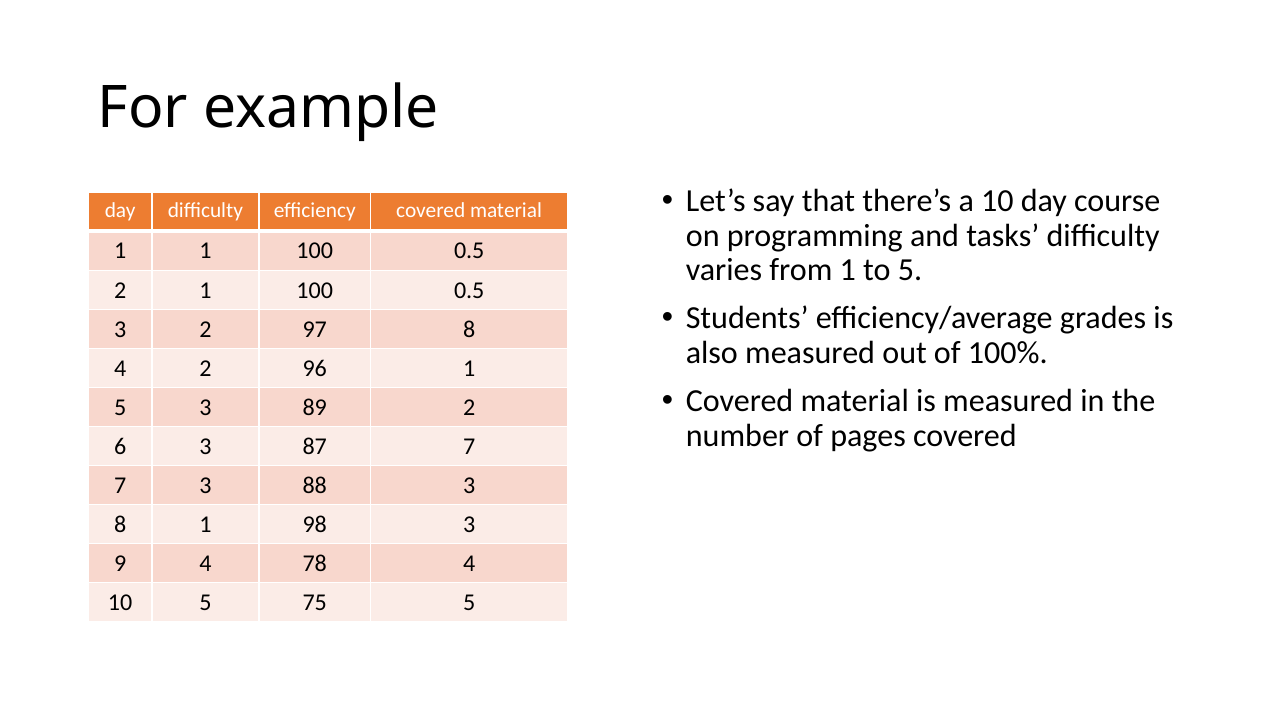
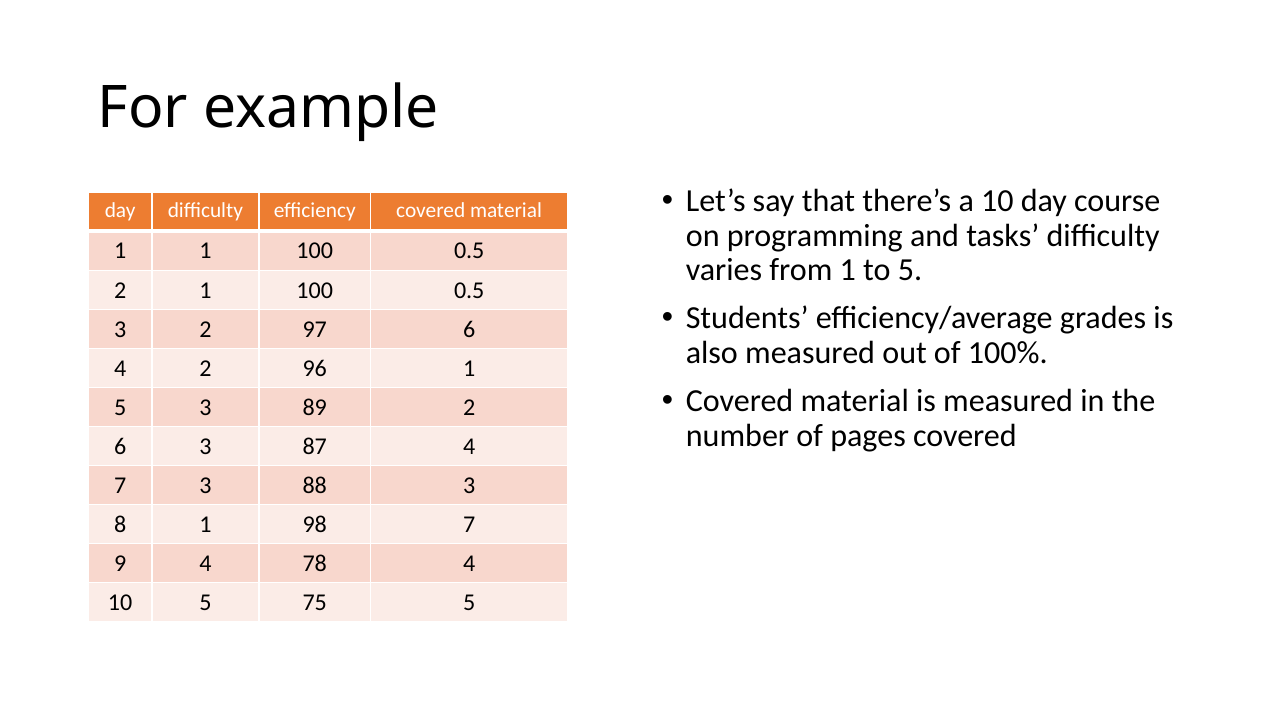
97 8: 8 -> 6
87 7: 7 -> 4
98 3: 3 -> 7
